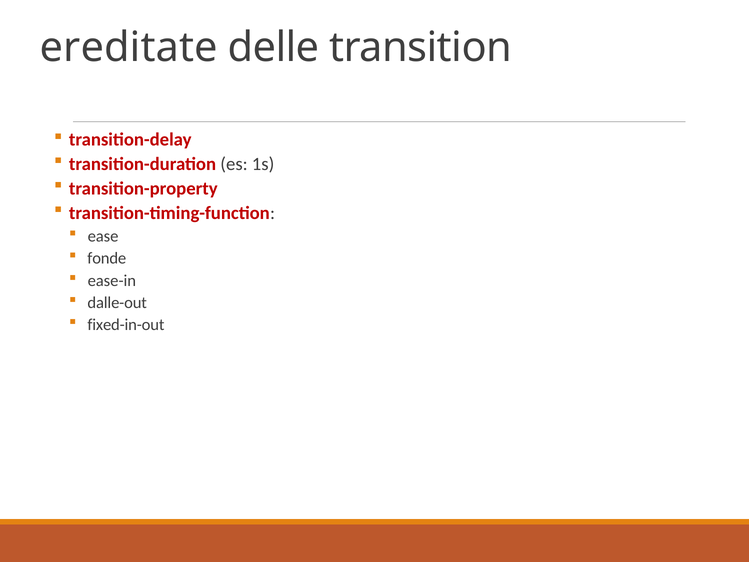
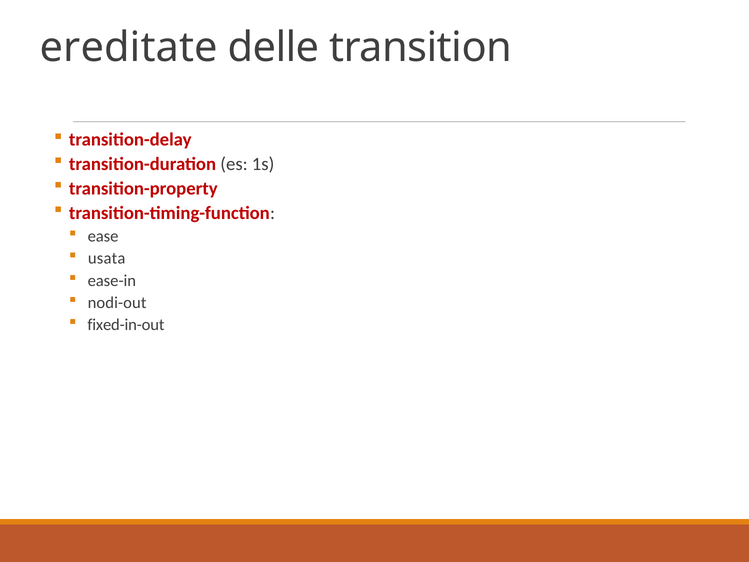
fonde: fonde -> usata
dalle-out: dalle-out -> nodi-out
